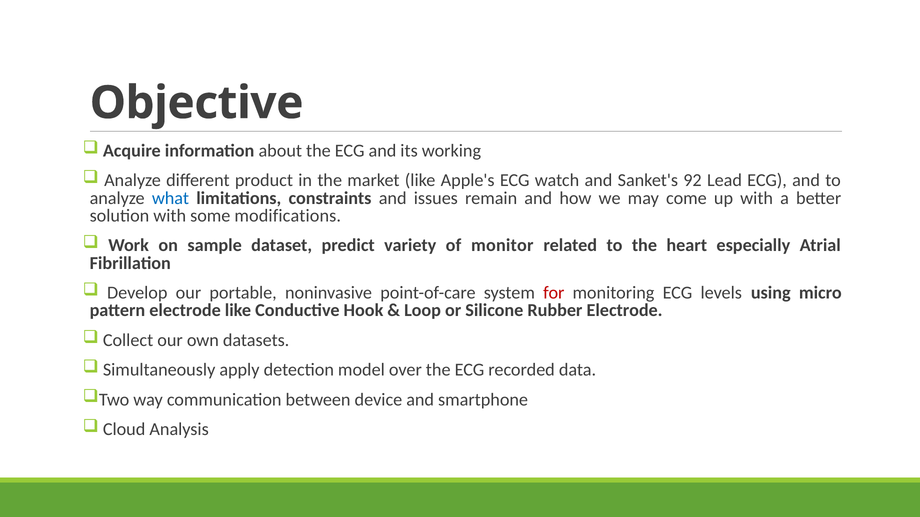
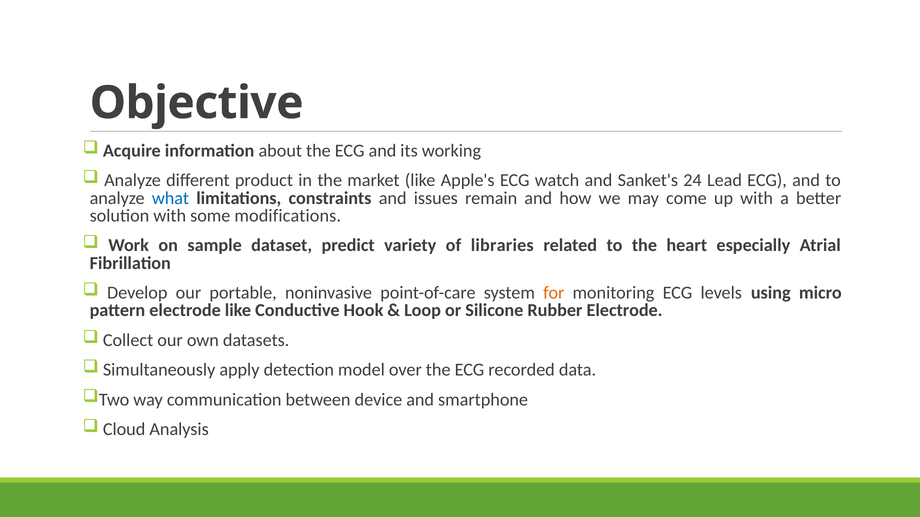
92: 92 -> 24
monitor: monitor -> libraries
for colour: red -> orange
